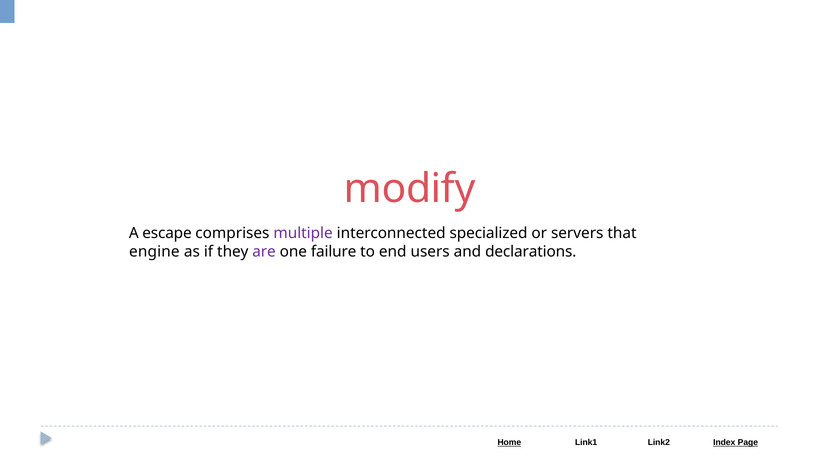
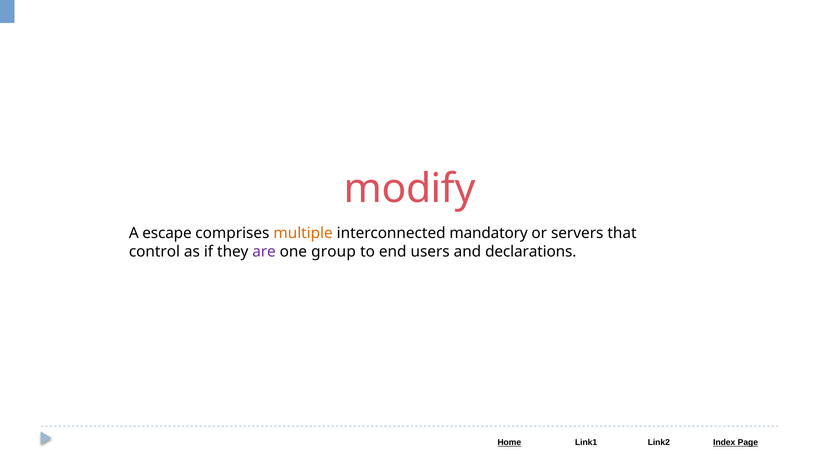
multiple colour: purple -> orange
specialized: specialized -> mandatory
engine: engine -> control
failure: failure -> group
